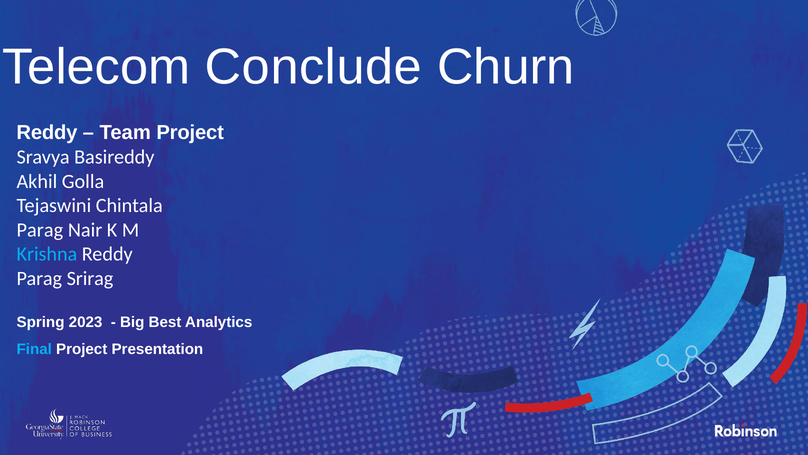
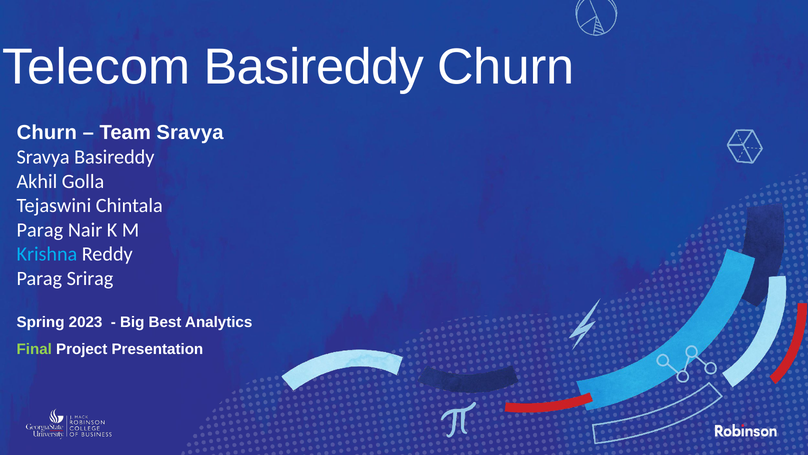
Telecom Conclude: Conclude -> Basireddy
Reddy at (47, 132): Reddy -> Churn
Team Project: Project -> Sravya
Final colour: light blue -> light green
